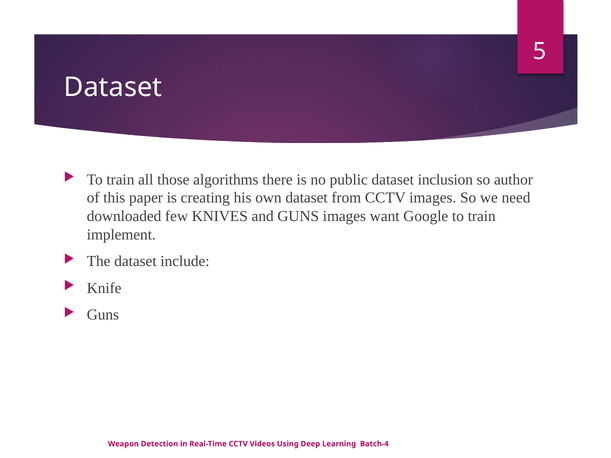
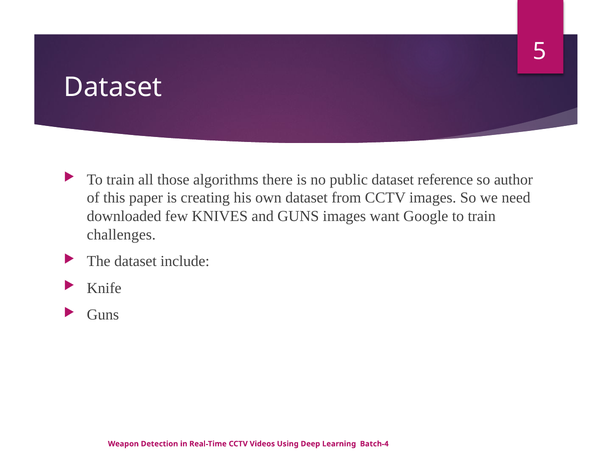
inclusion: inclusion -> reference
implement: implement -> challenges
